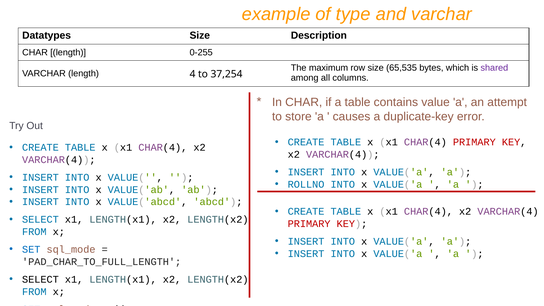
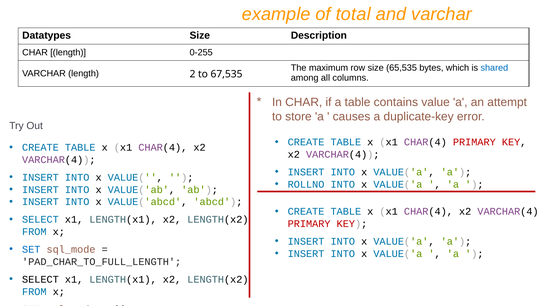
type: type -> total
shared colour: purple -> blue
4: 4 -> 2
37,254: 37,254 -> 67,535
